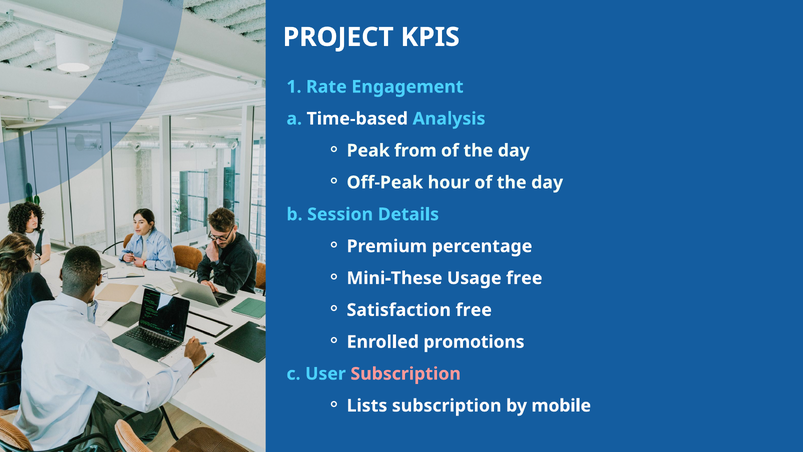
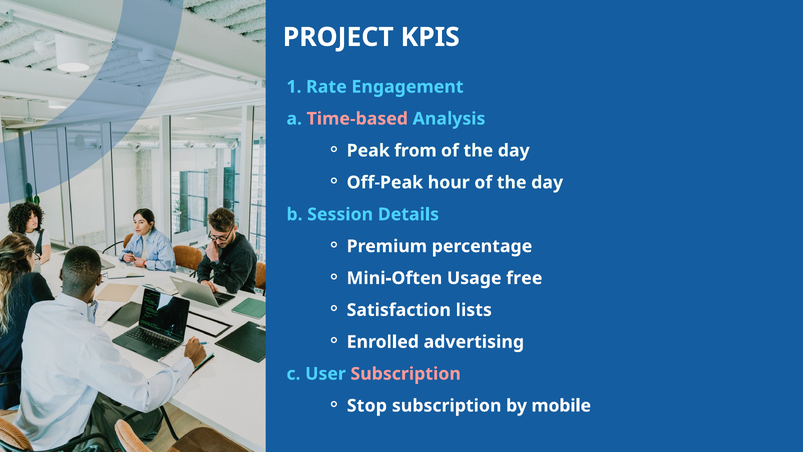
Time-based colour: white -> pink
Mini-These: Mini-These -> Mini-Often
Satisfaction free: free -> lists
promotions: promotions -> advertising
Lists: Lists -> Stop
